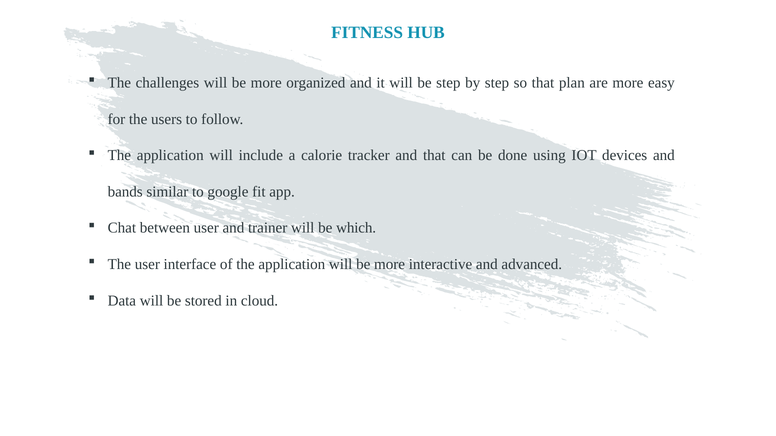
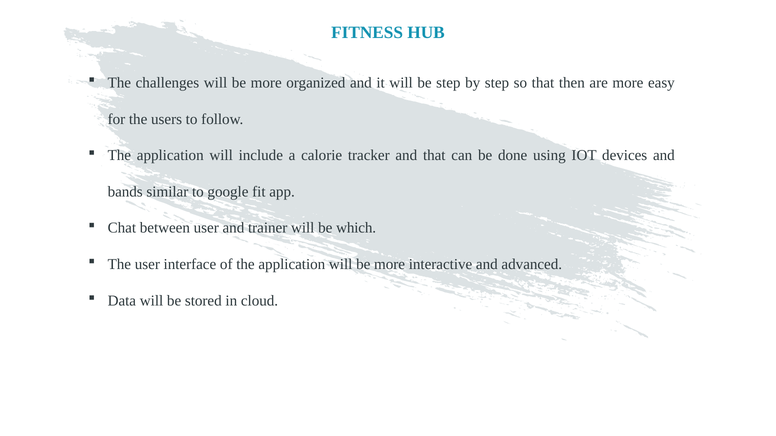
plan: plan -> then
